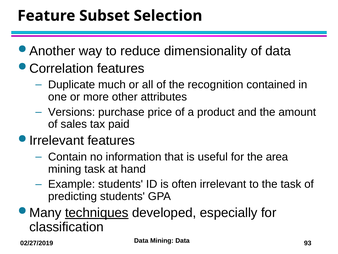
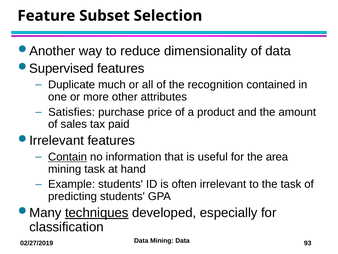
Correlation: Correlation -> Supervised
Versions: Versions -> Satisfies
Contain underline: none -> present
